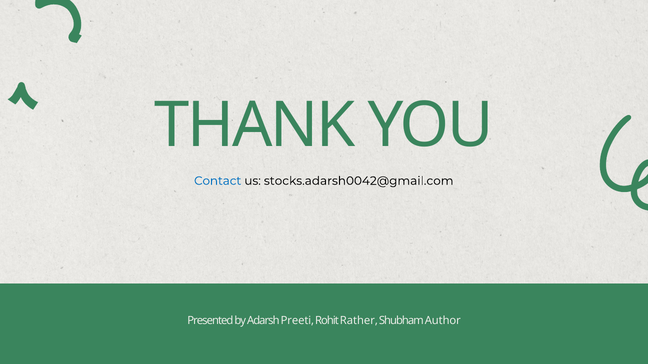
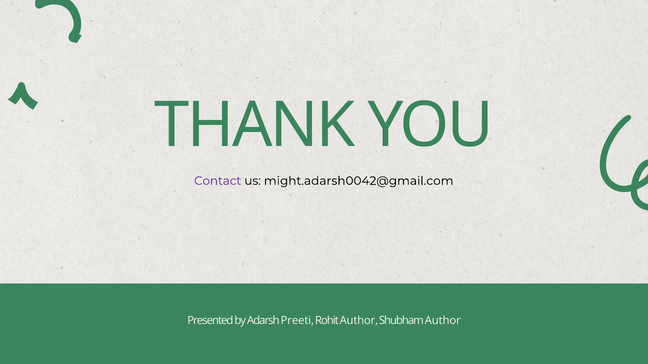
Contact colour: blue -> purple
stocks.adarsh0042@gmail.com: stocks.adarsh0042@gmail.com -> might.adarsh0042@gmail.com
Rohit Rather: Rather -> Author
